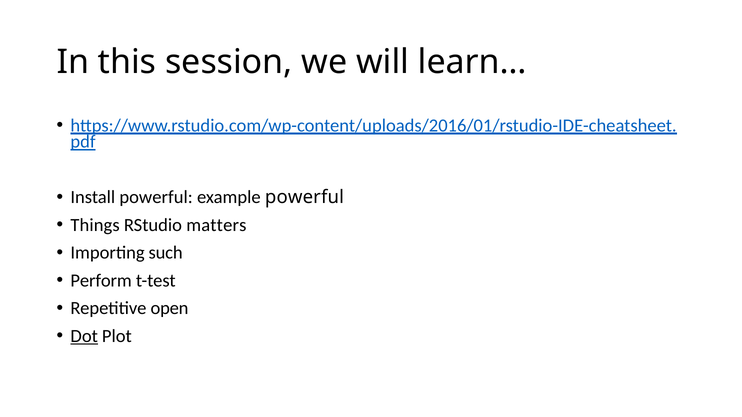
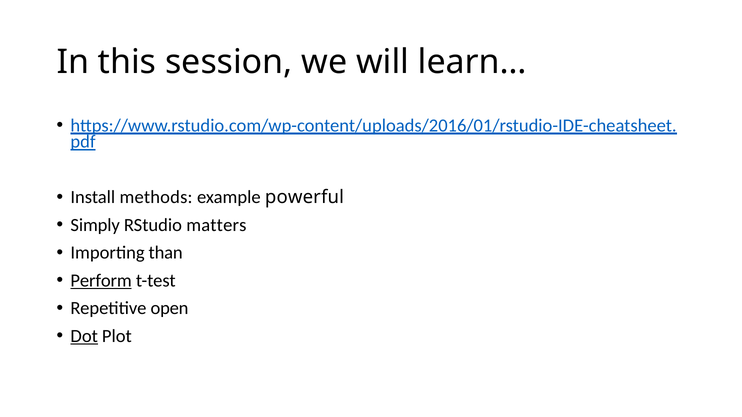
Install powerful: powerful -> methods
Things: Things -> Simply
such: such -> than
Perform underline: none -> present
